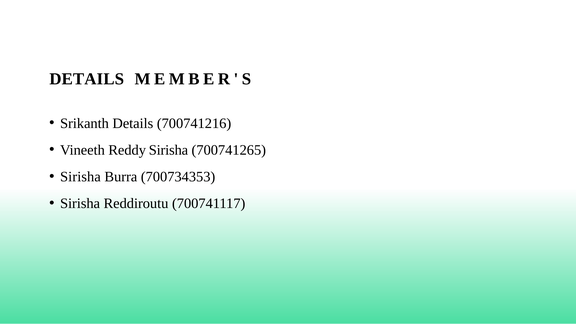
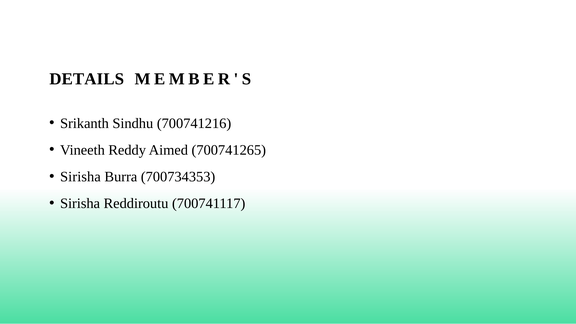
Srikanth Details: Details -> Sindhu
Reddy Sirisha: Sirisha -> Aimed
